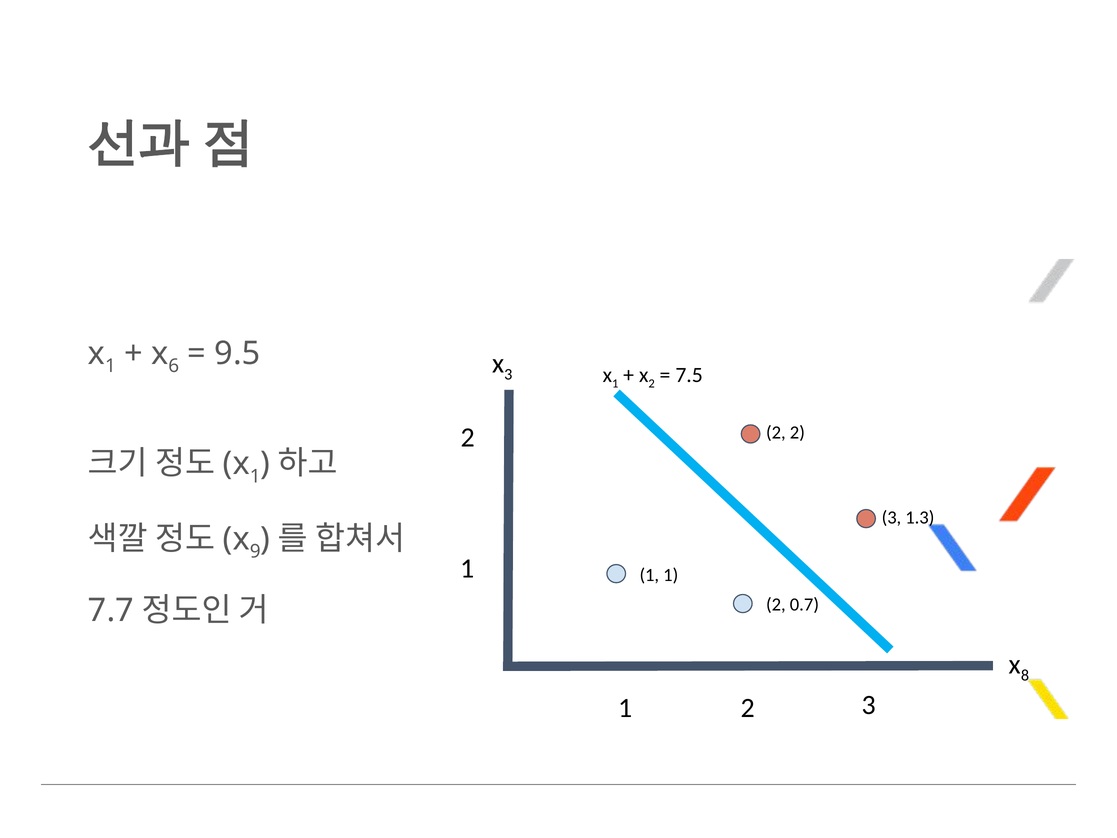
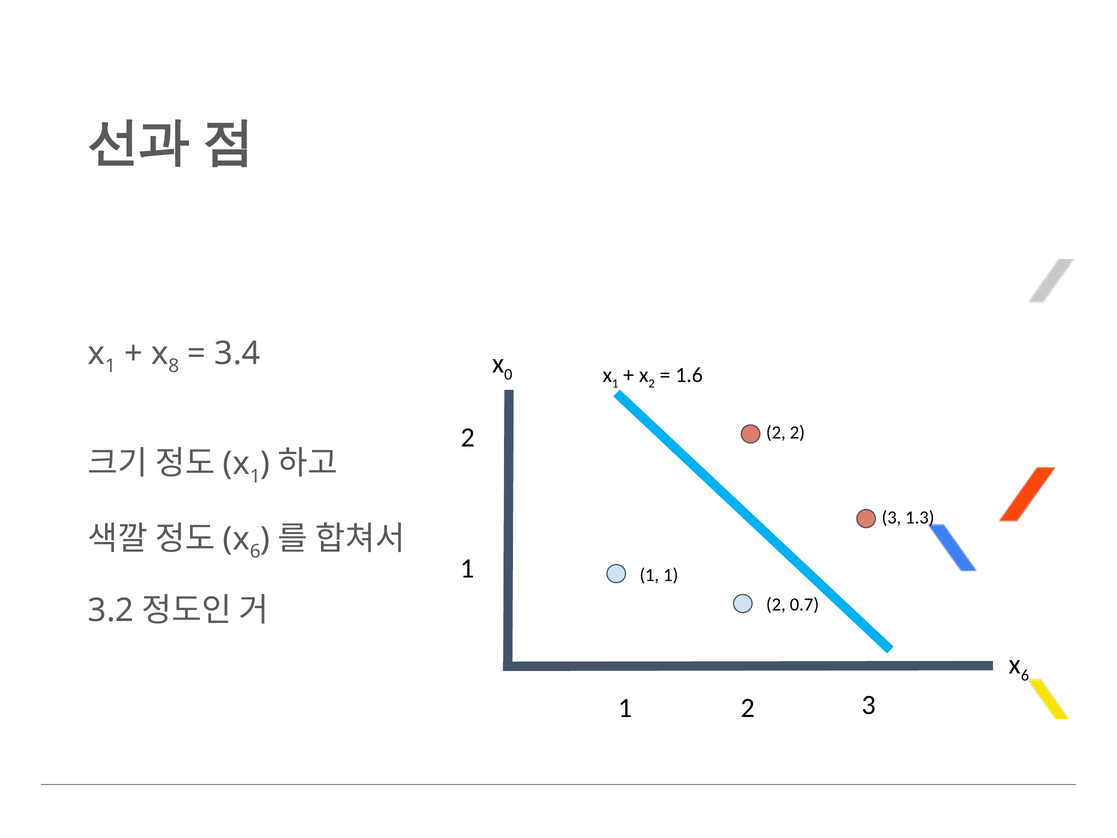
6: 6 -> 8
9.5: 9.5 -> 3.4
3 at (508, 374): 3 -> 0
7.5: 7.5 -> 1.6
9 at (255, 551): 9 -> 6
7.7: 7.7 -> 3.2
8 at (1025, 675): 8 -> 6
